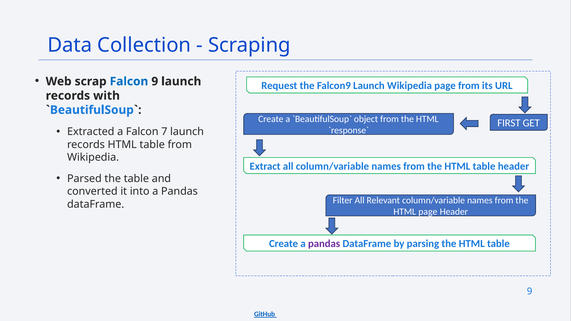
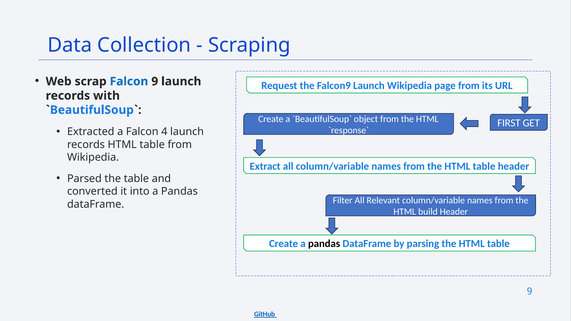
7: 7 -> 4
HTML page: page -> build
pandas at (324, 244) colour: purple -> black
